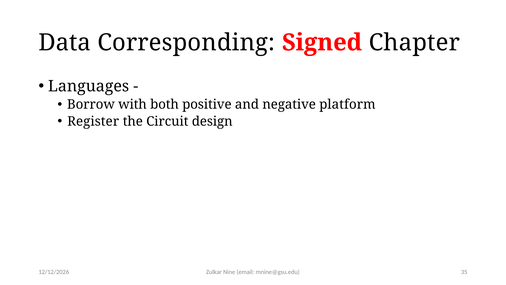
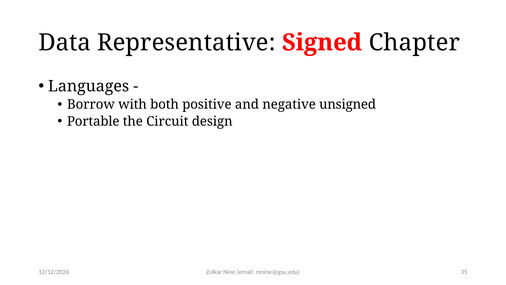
Corresponding: Corresponding -> Representative
platform: platform -> unsigned
Register: Register -> Portable
